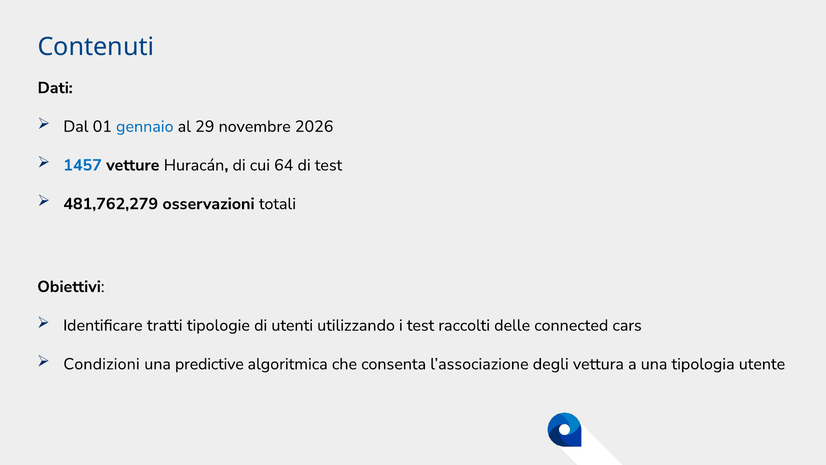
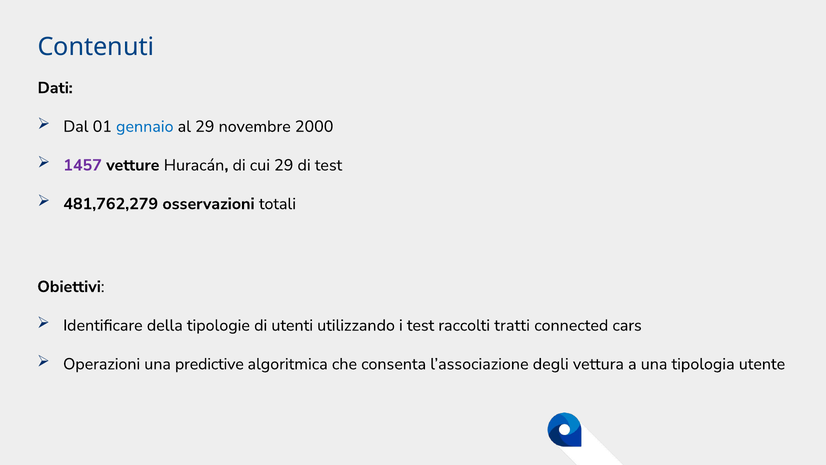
2026: 2026 -> 2000
1457 colour: blue -> purple
cui 64: 64 -> 29
tratti: tratti -> della
delle: delle -> tratti
Condizioni: Condizioni -> Operazioni
